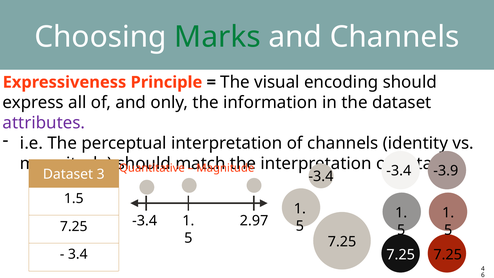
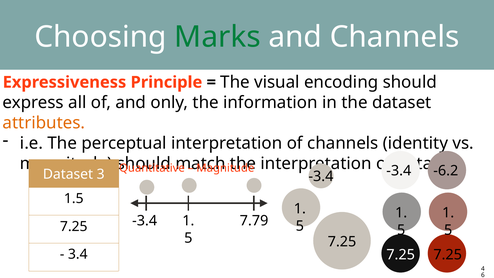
attributes colour: purple -> orange
-3.9: -3.9 -> -6.2
2.97: 2.97 -> 7.79
